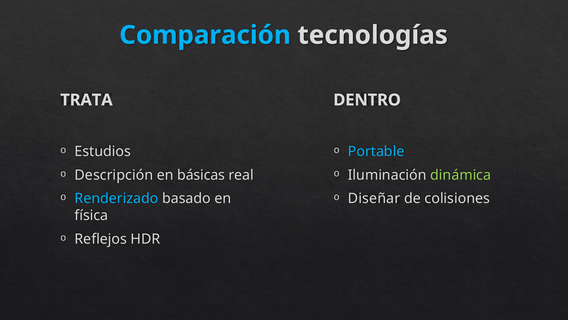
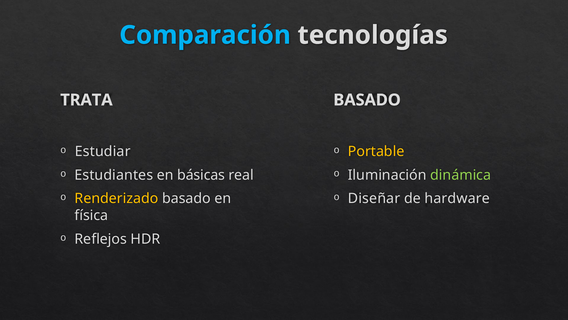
DENTRO at (367, 100): DENTRO -> BASADO
Estudios: Estudios -> Estudiar
Portable colour: light blue -> yellow
Descripción: Descripción -> Estudiantes
Renderizado colour: light blue -> yellow
colisiones: colisiones -> hardware
